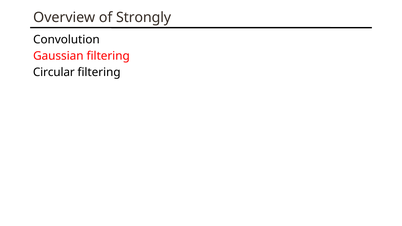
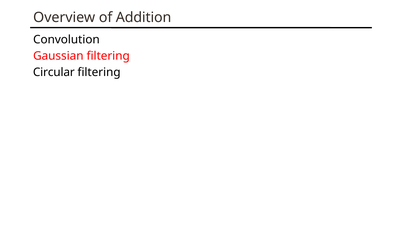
Strongly: Strongly -> Addition
